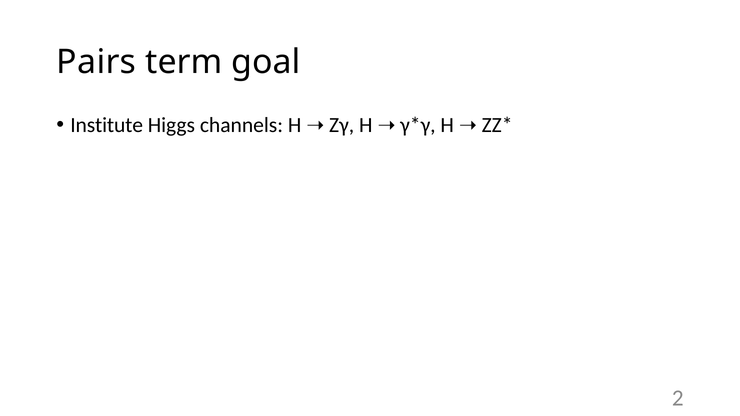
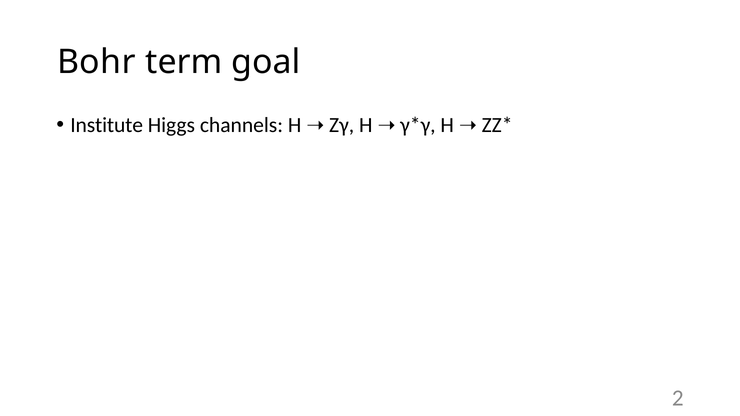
Pairs: Pairs -> Bohr
